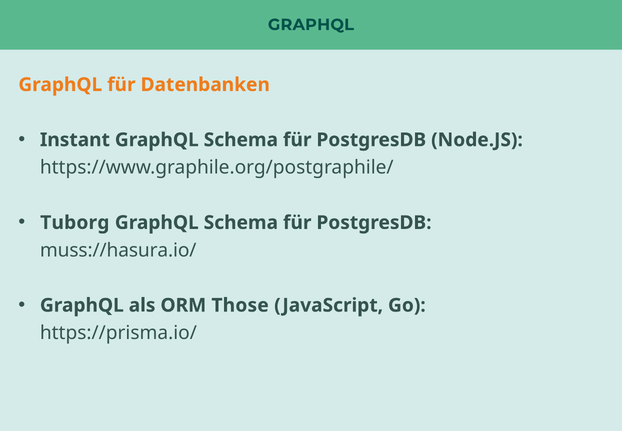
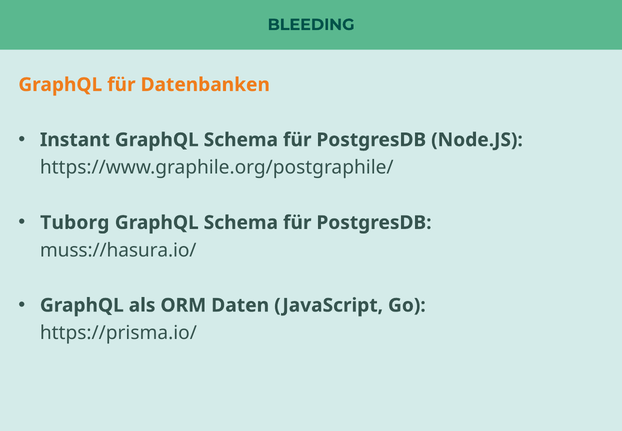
GRAPHQL at (311, 25): GRAPHQL -> BLEEDING
Those: Those -> Daten
